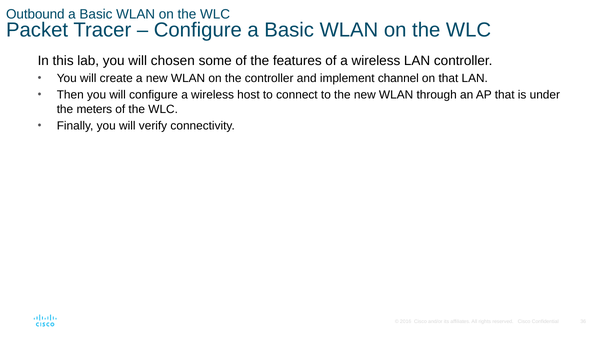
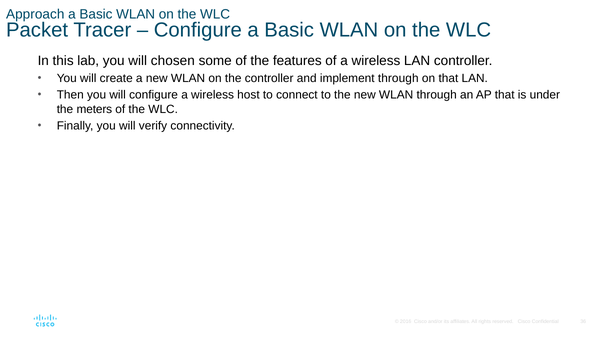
Outbound: Outbound -> Approach
implement channel: channel -> through
